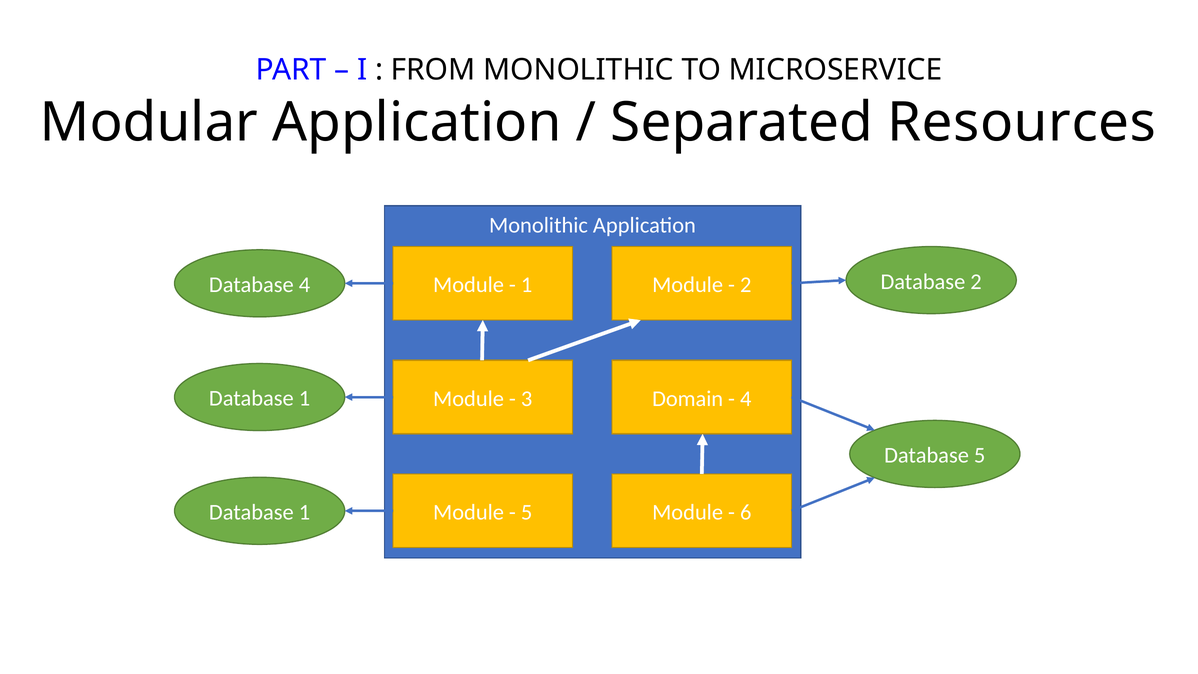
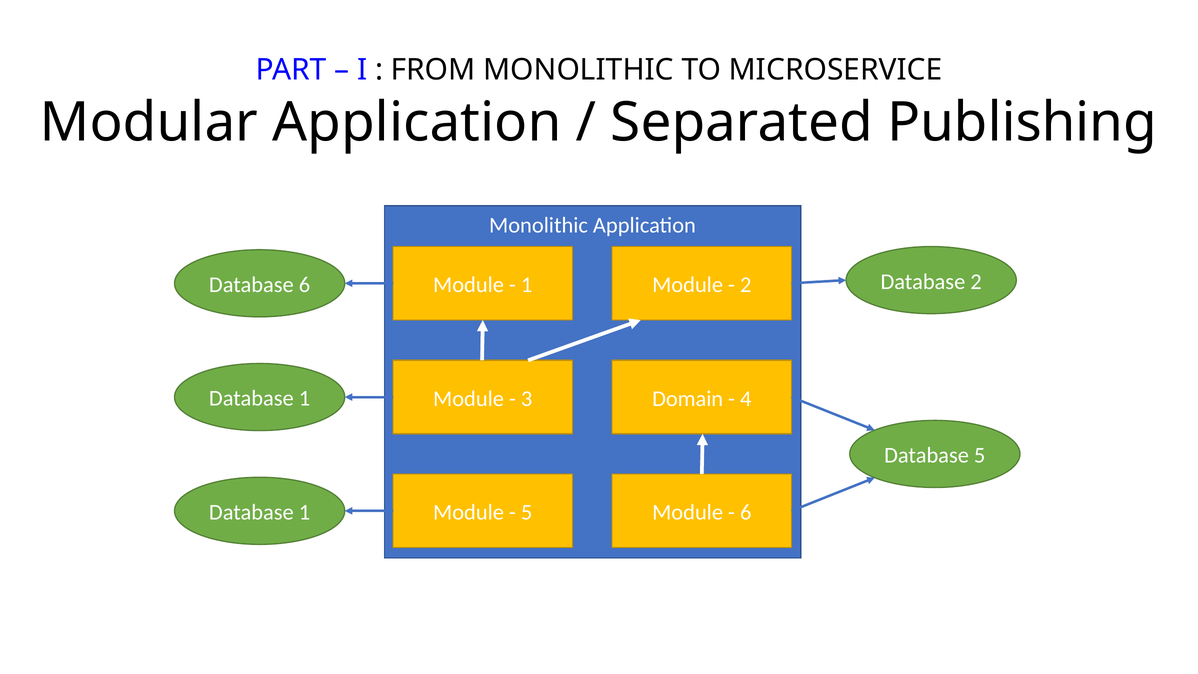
Resources: Resources -> Publishing
Database 4: 4 -> 6
